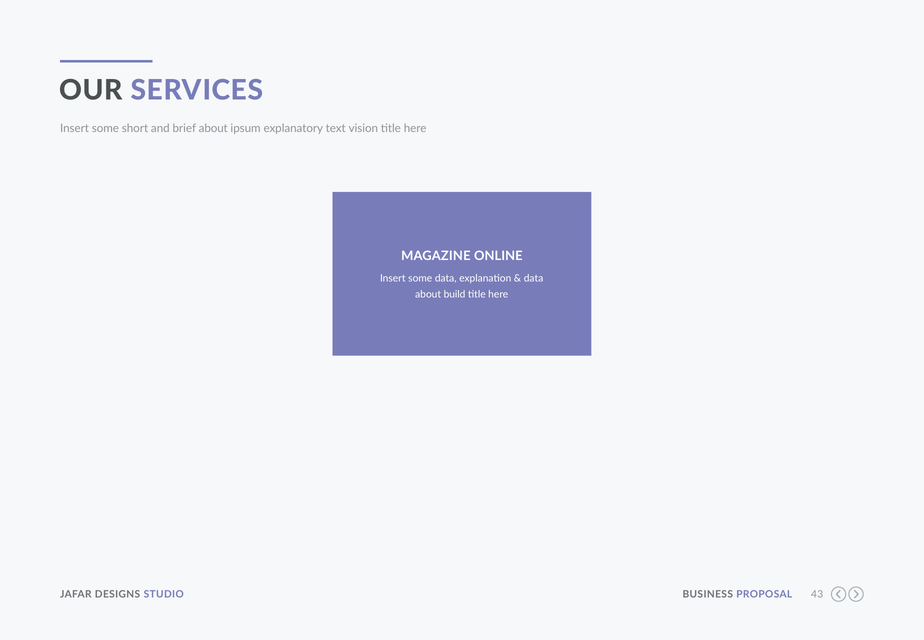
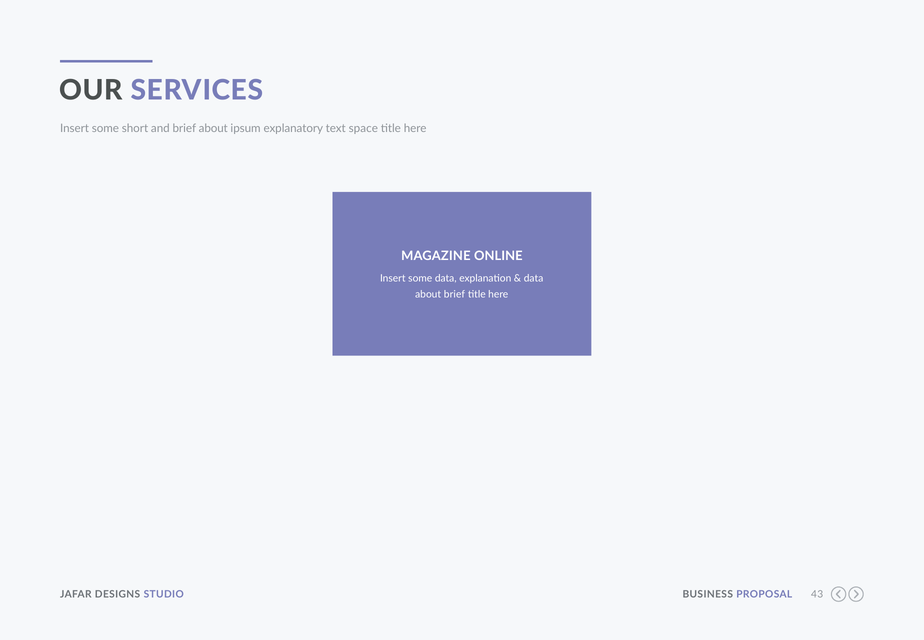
vision: vision -> space
about build: build -> brief
